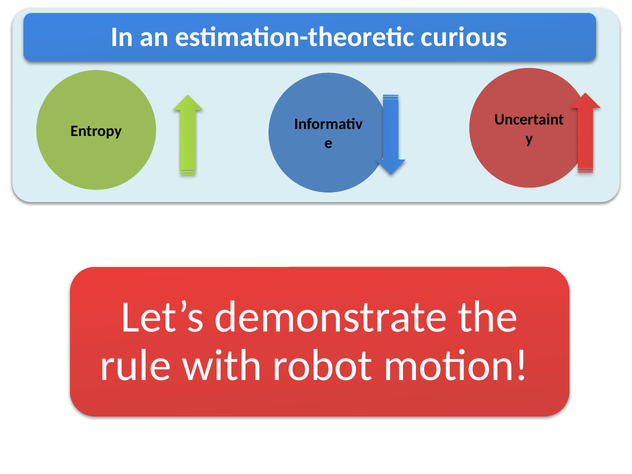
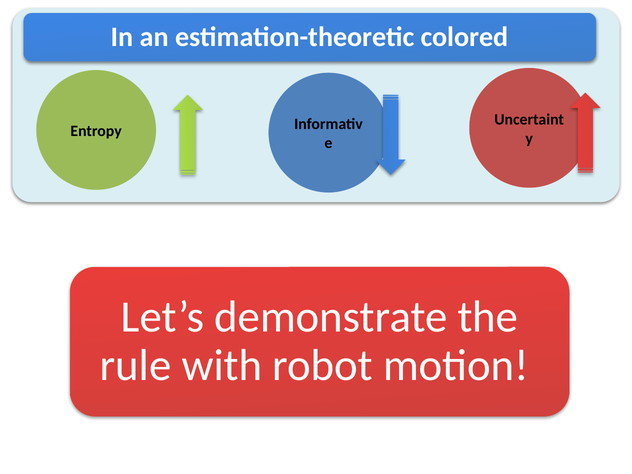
curious: curious -> colored
